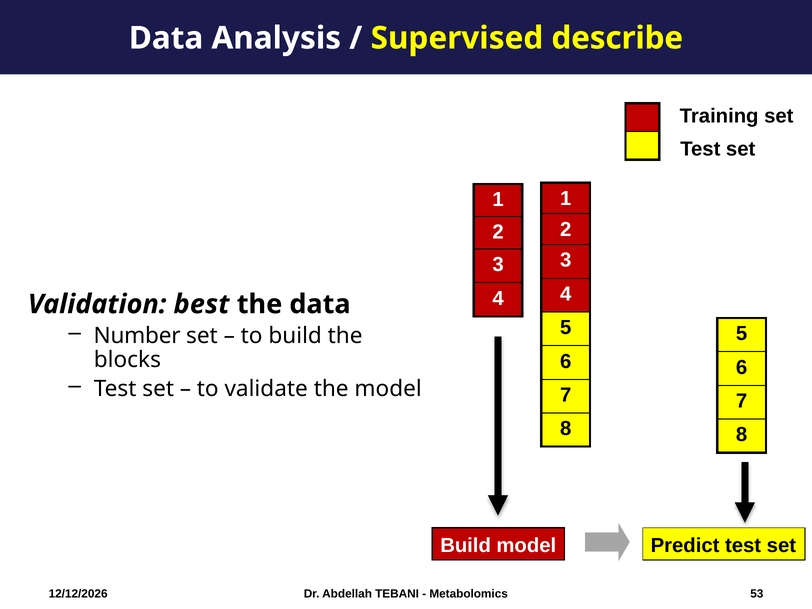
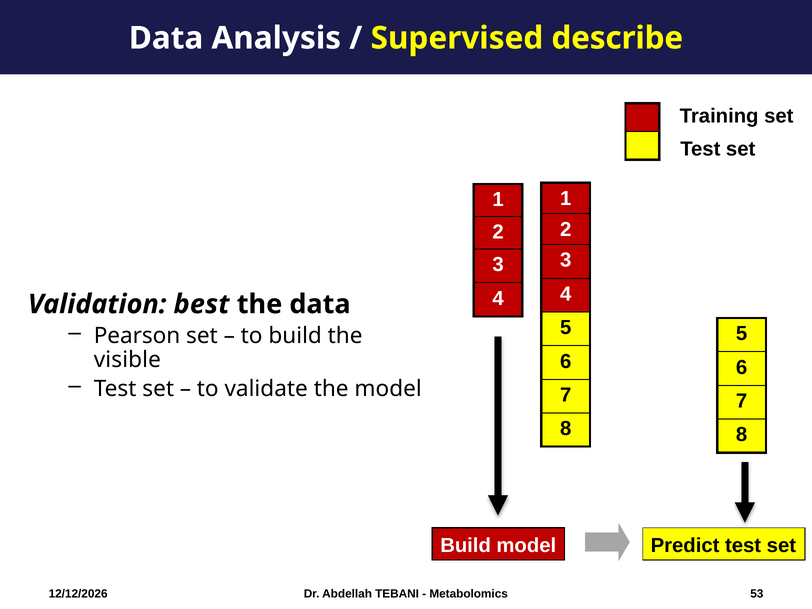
Number: Number -> Pearson
blocks: blocks -> visible
